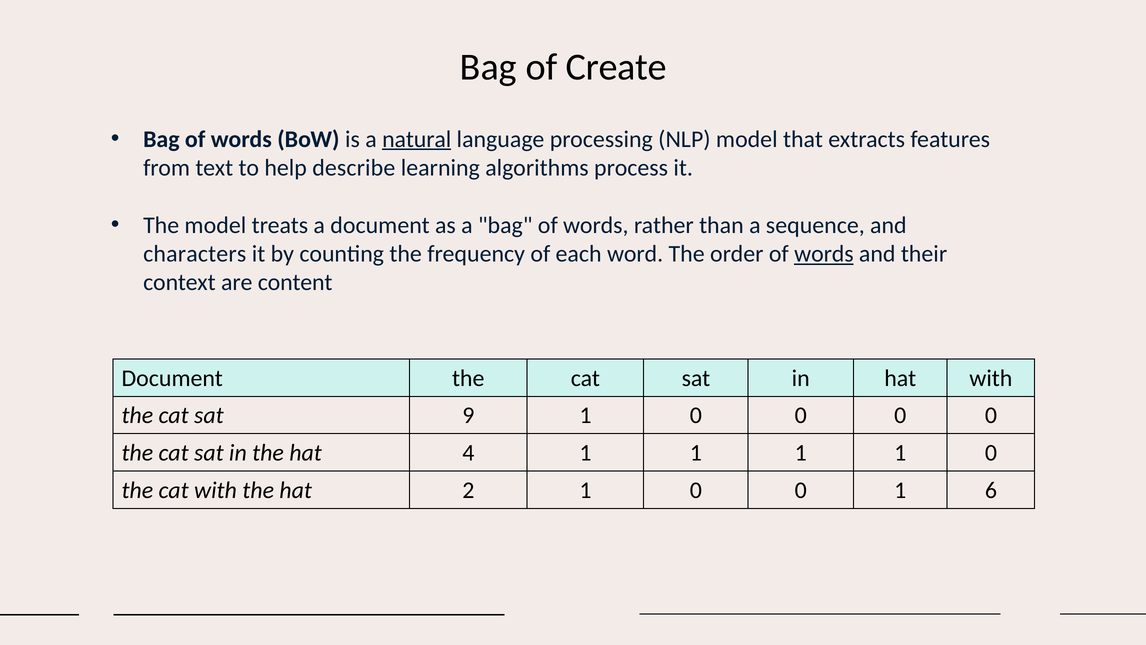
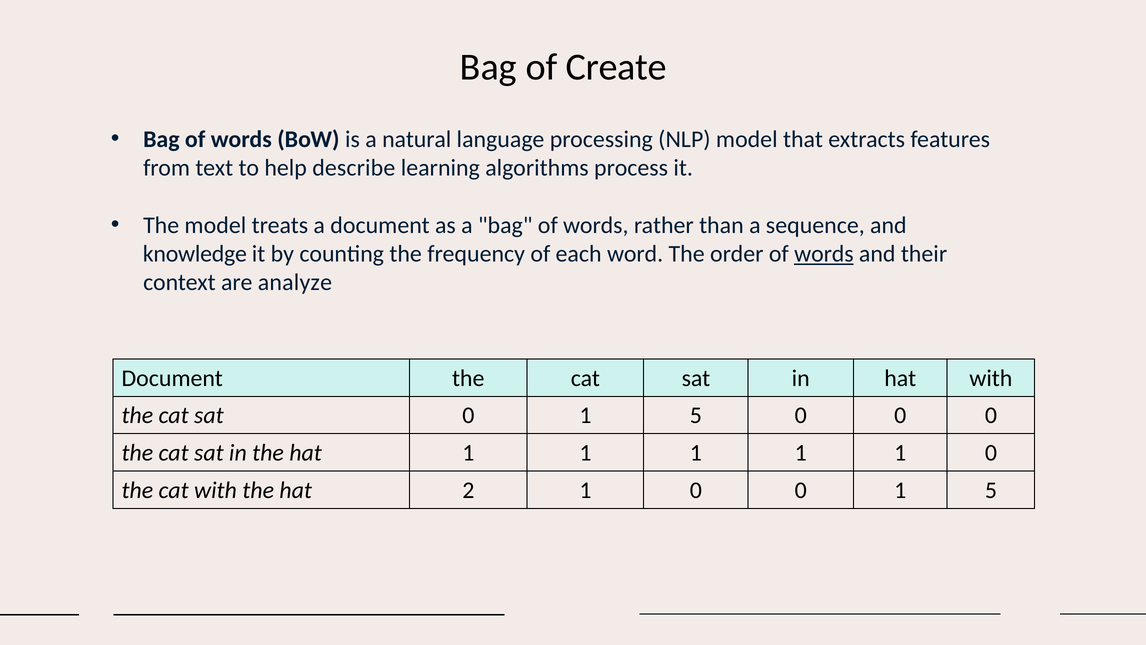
natural underline: present -> none
characters: characters -> knowledge
content: content -> analyze
sat 9: 9 -> 0
0 at (696, 415): 0 -> 5
hat 4: 4 -> 1
0 0 1 6: 6 -> 5
